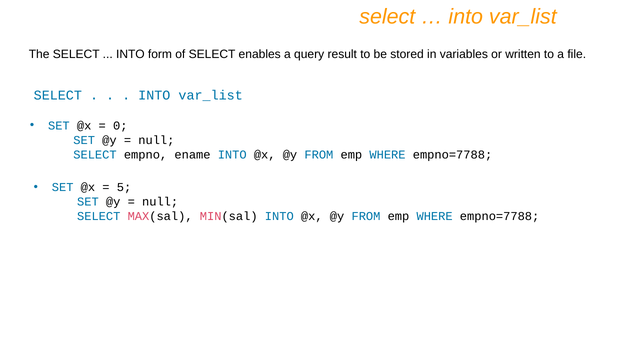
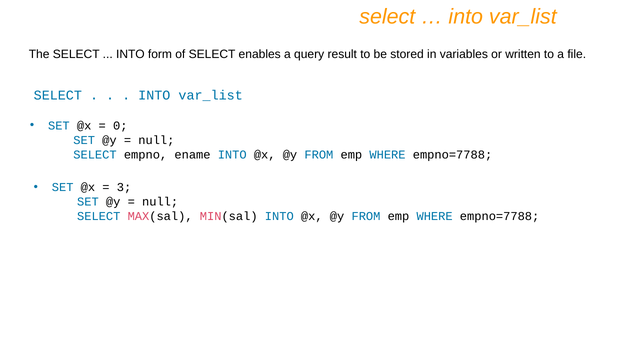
5: 5 -> 3
